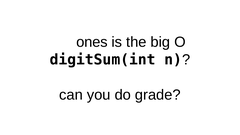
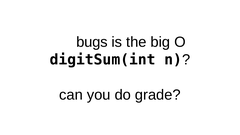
ones: ones -> bugs
